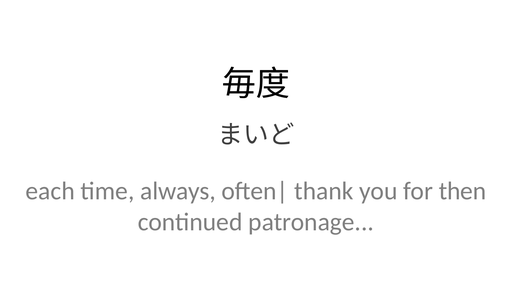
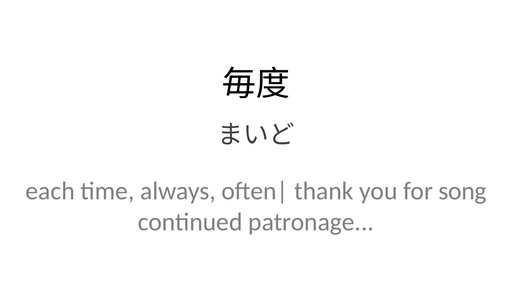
then: then -> song
